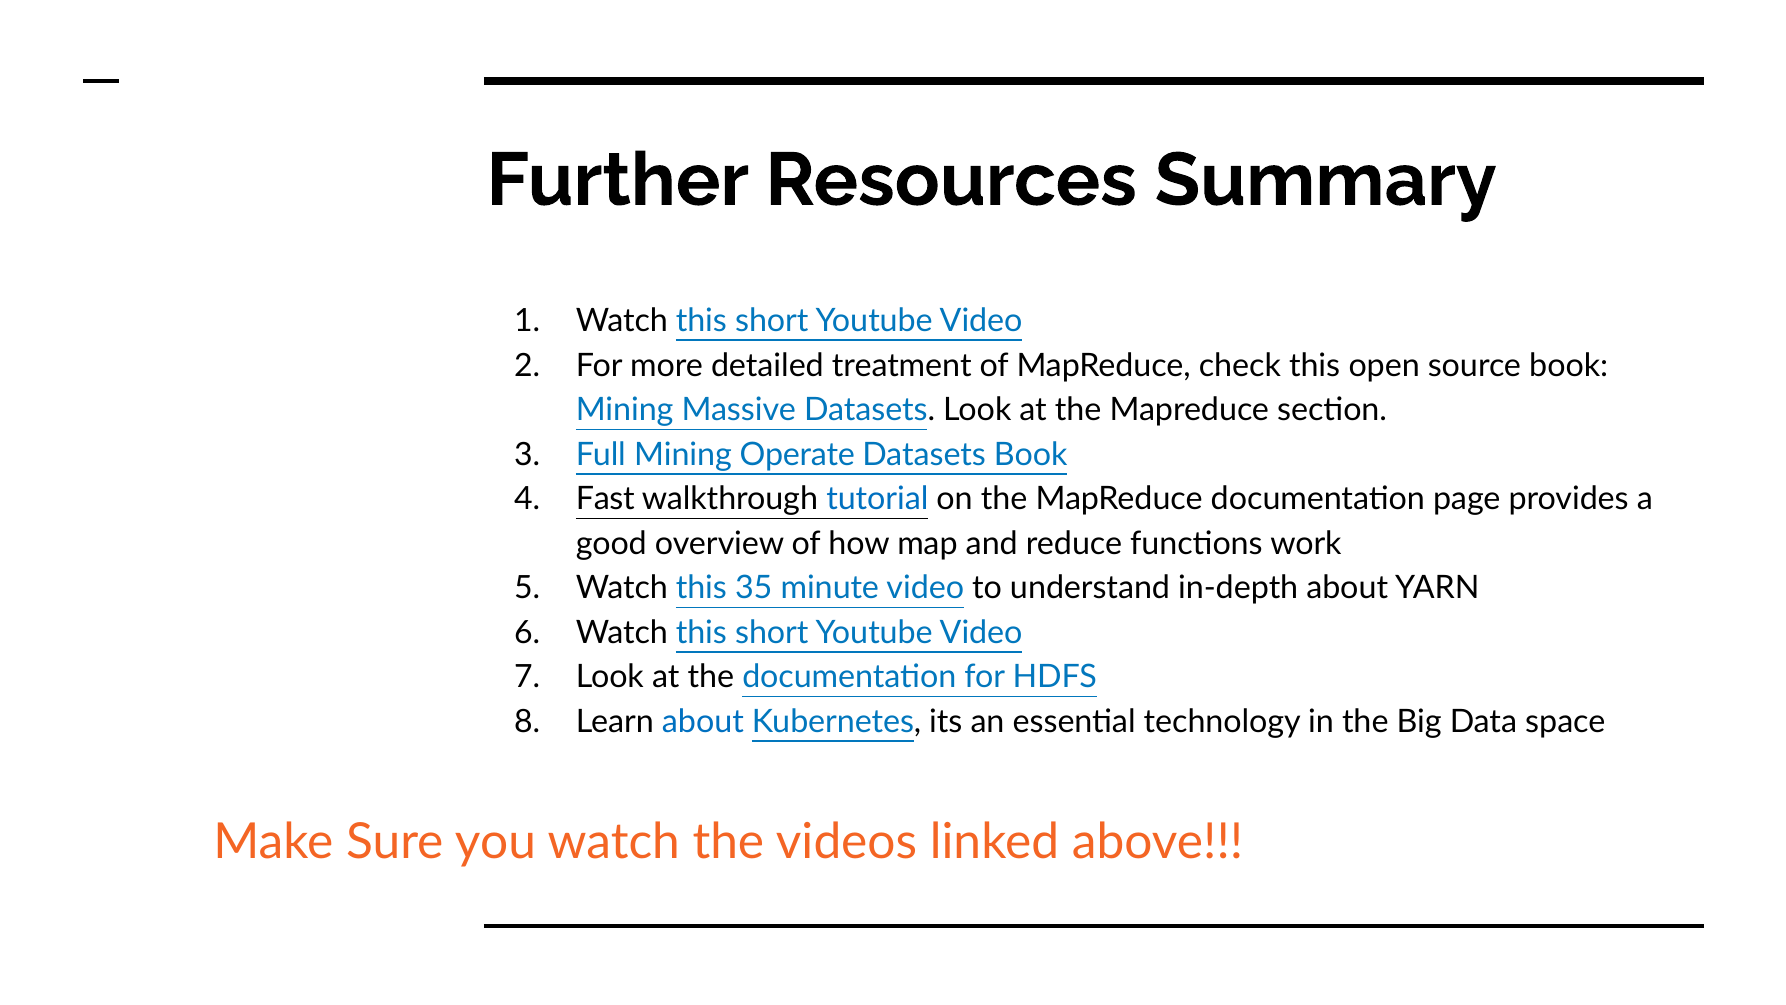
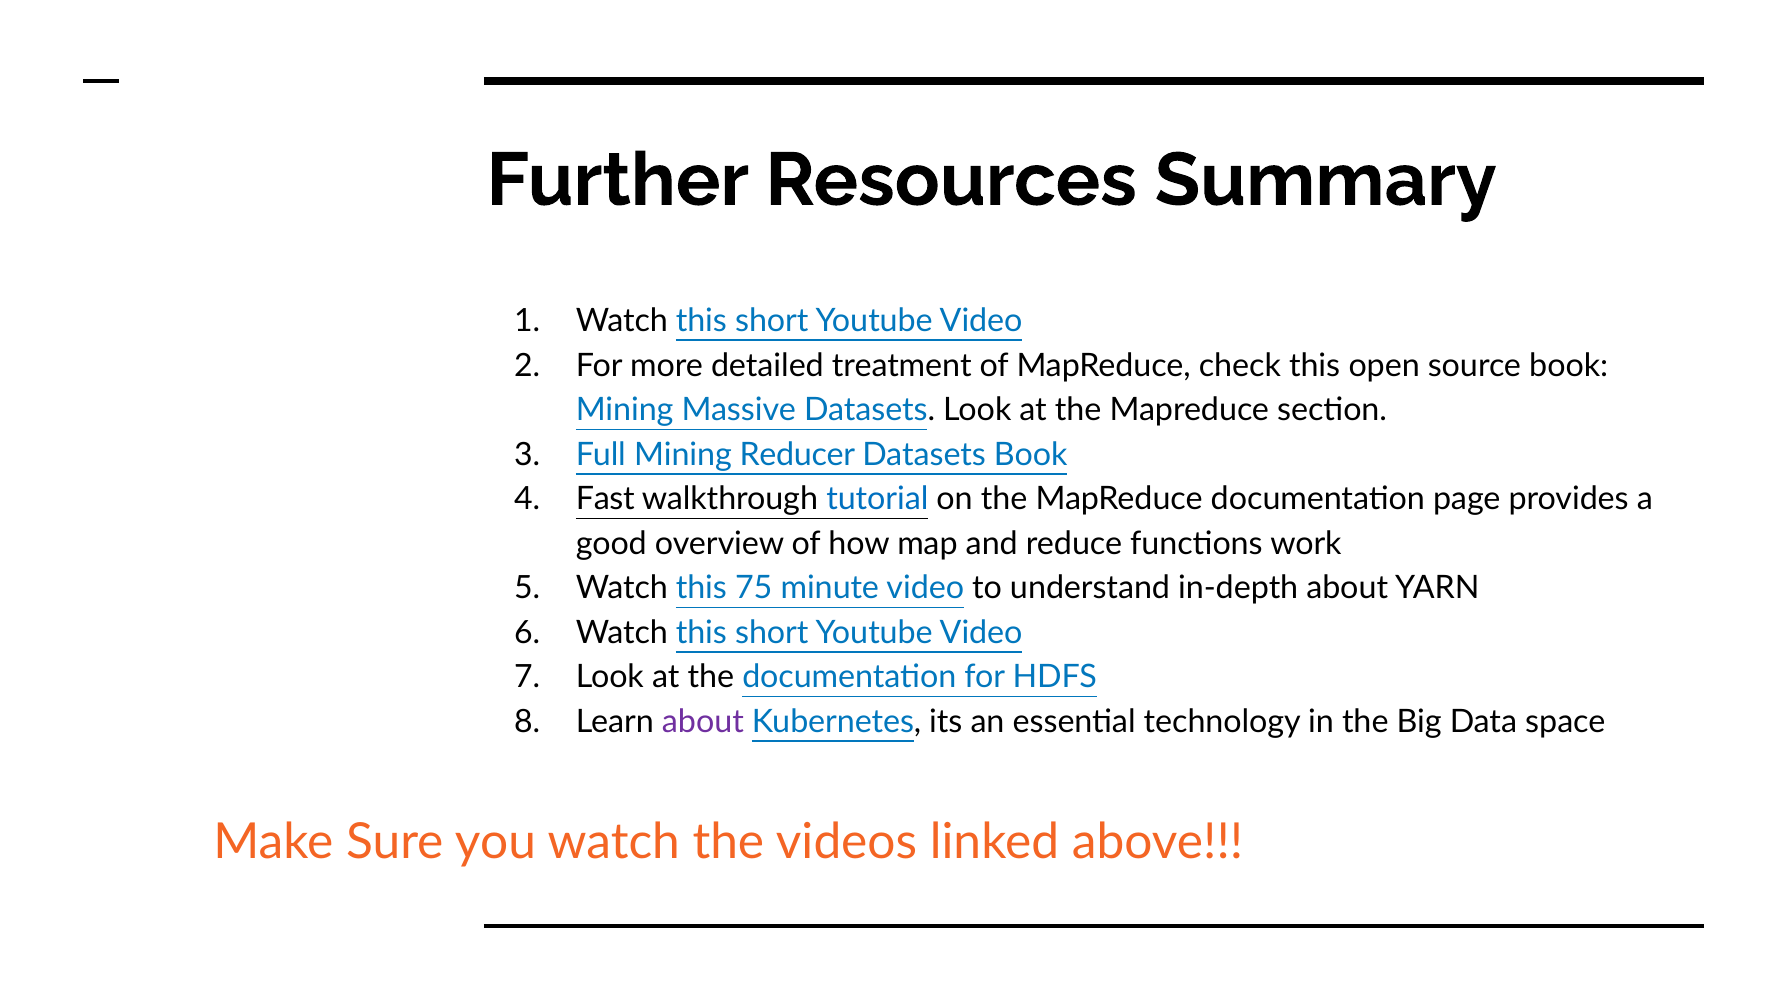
Operate: Operate -> Reducer
35: 35 -> 75
about at (703, 722) colour: blue -> purple
